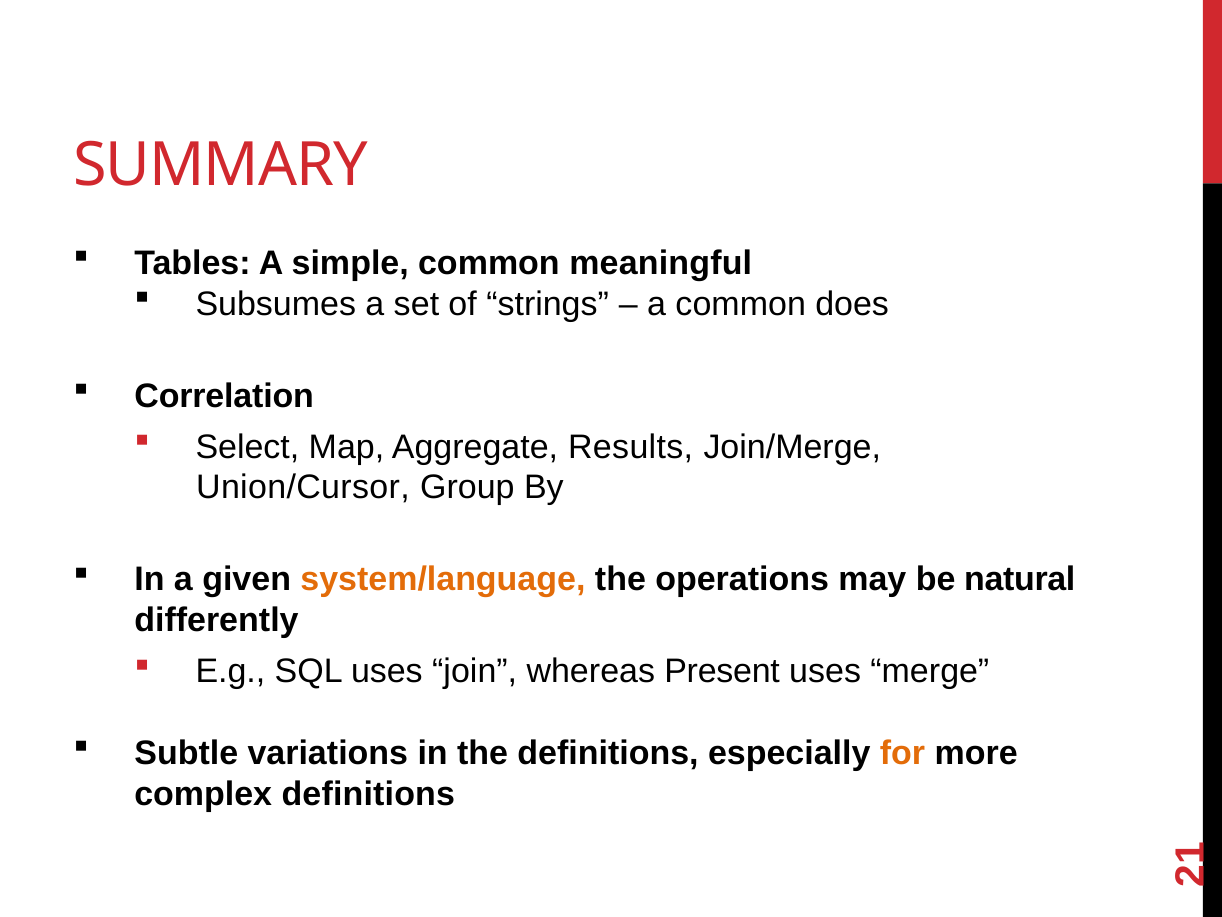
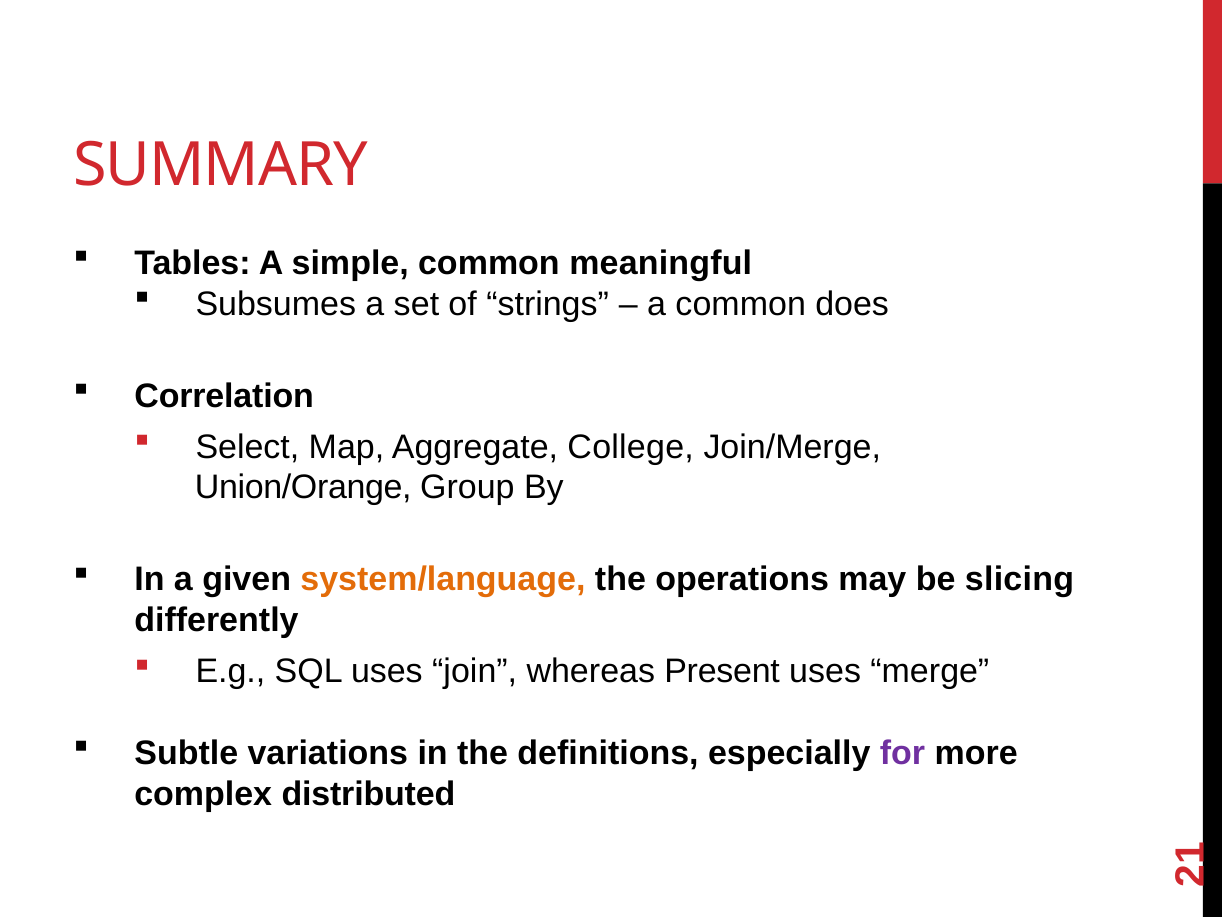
Results: Results -> College
Union/Cursor: Union/Cursor -> Union/Orange
natural: natural -> slicing
for colour: orange -> purple
complex definitions: definitions -> distributed
